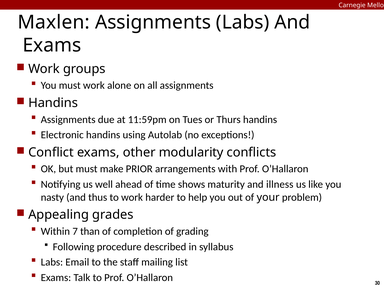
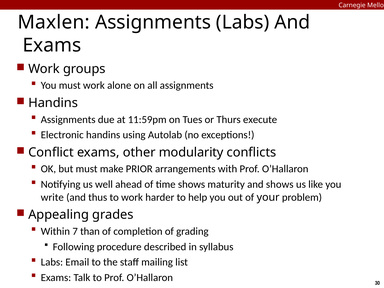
Thurs handins: handins -> execute
and illness: illness -> shows
nasty: nasty -> write
